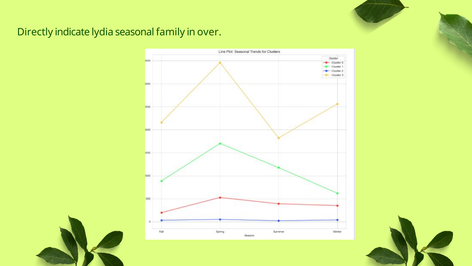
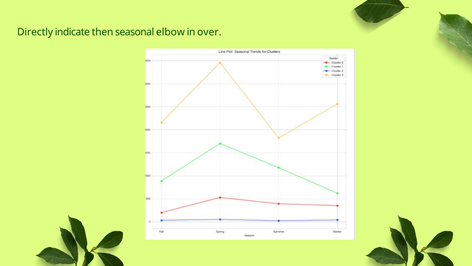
lydia: lydia -> then
family: family -> elbow
